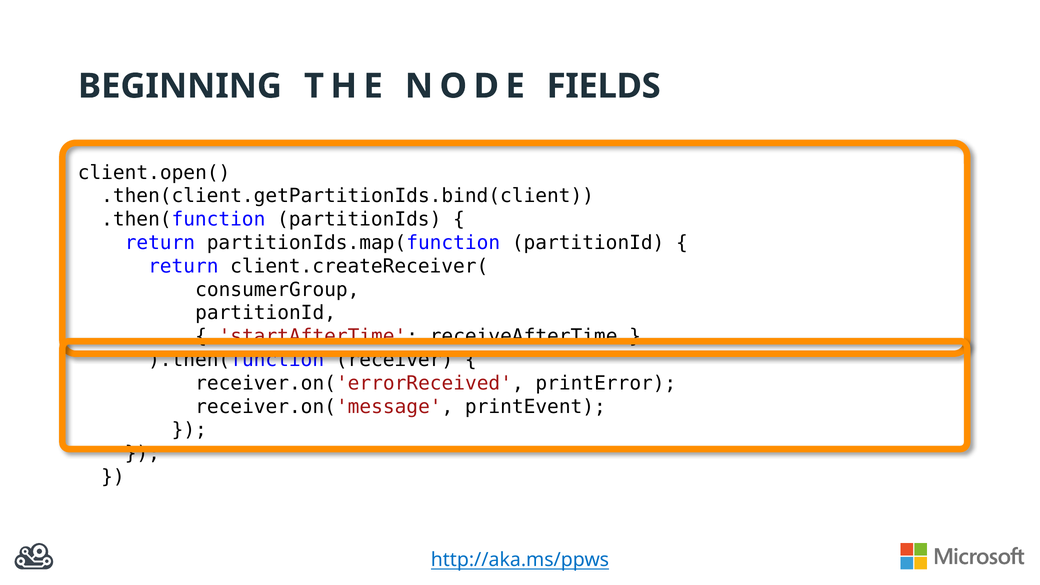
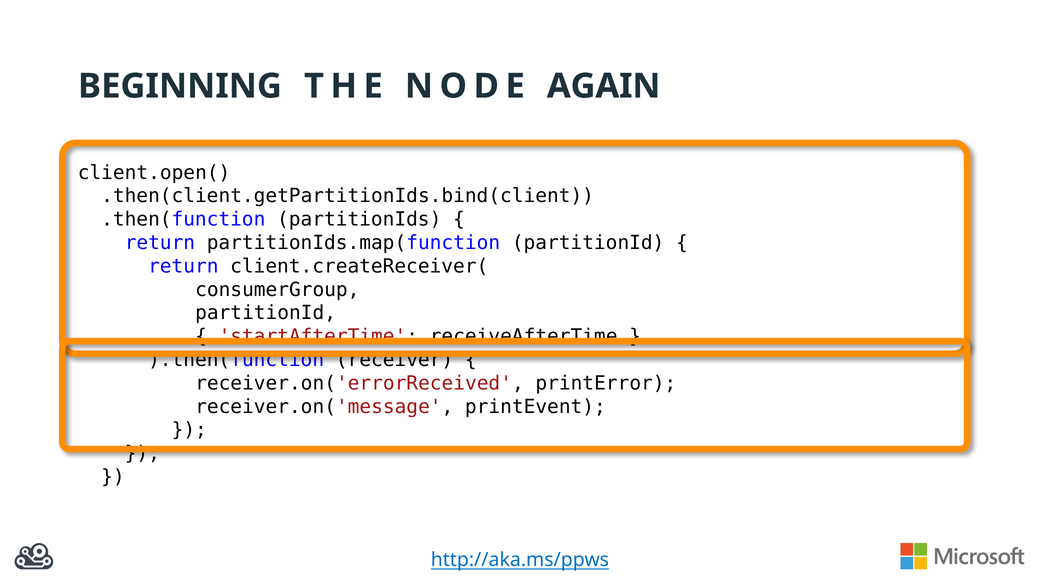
FIELDS: FIELDS -> AGAIN
